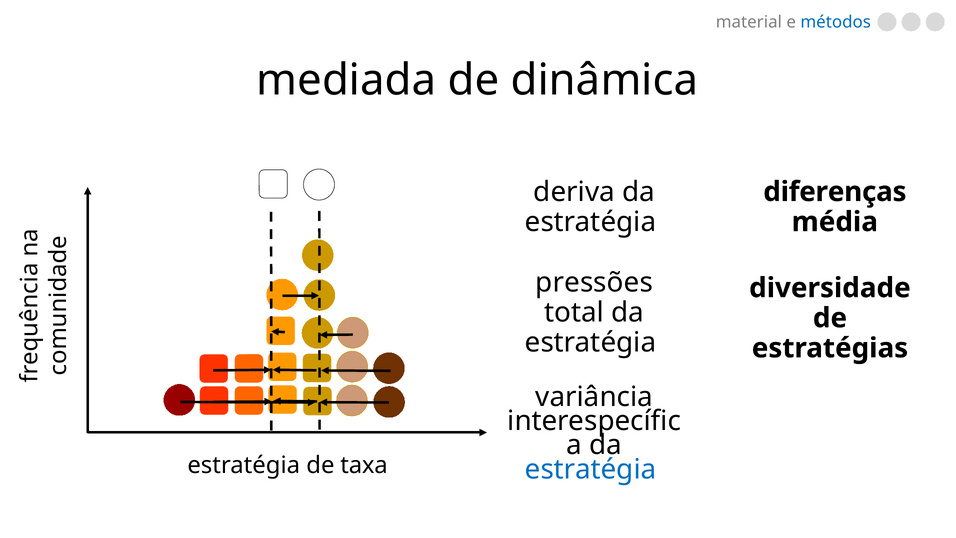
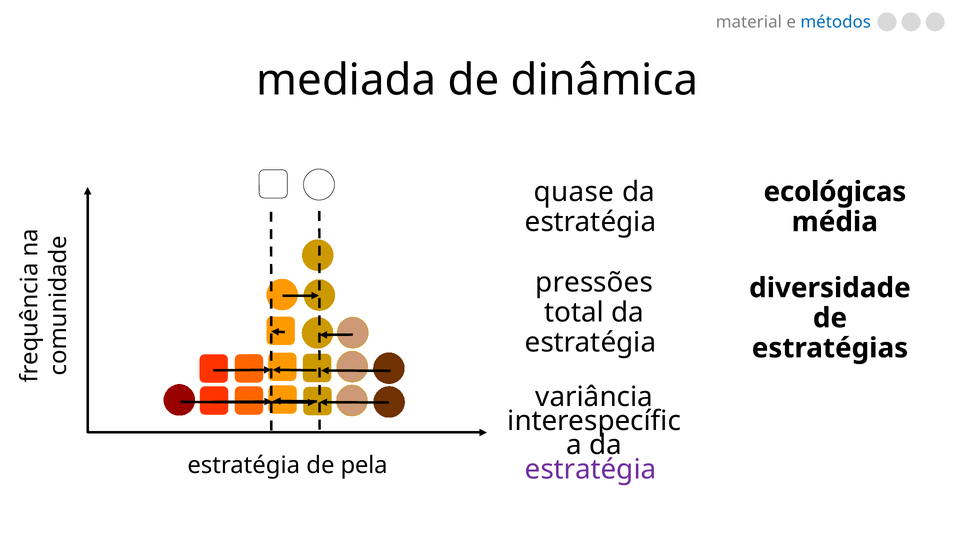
deriva: deriva -> quase
diferenças: diferenças -> ecológicas
taxa: taxa -> pela
estratégia at (591, 469) colour: blue -> purple
